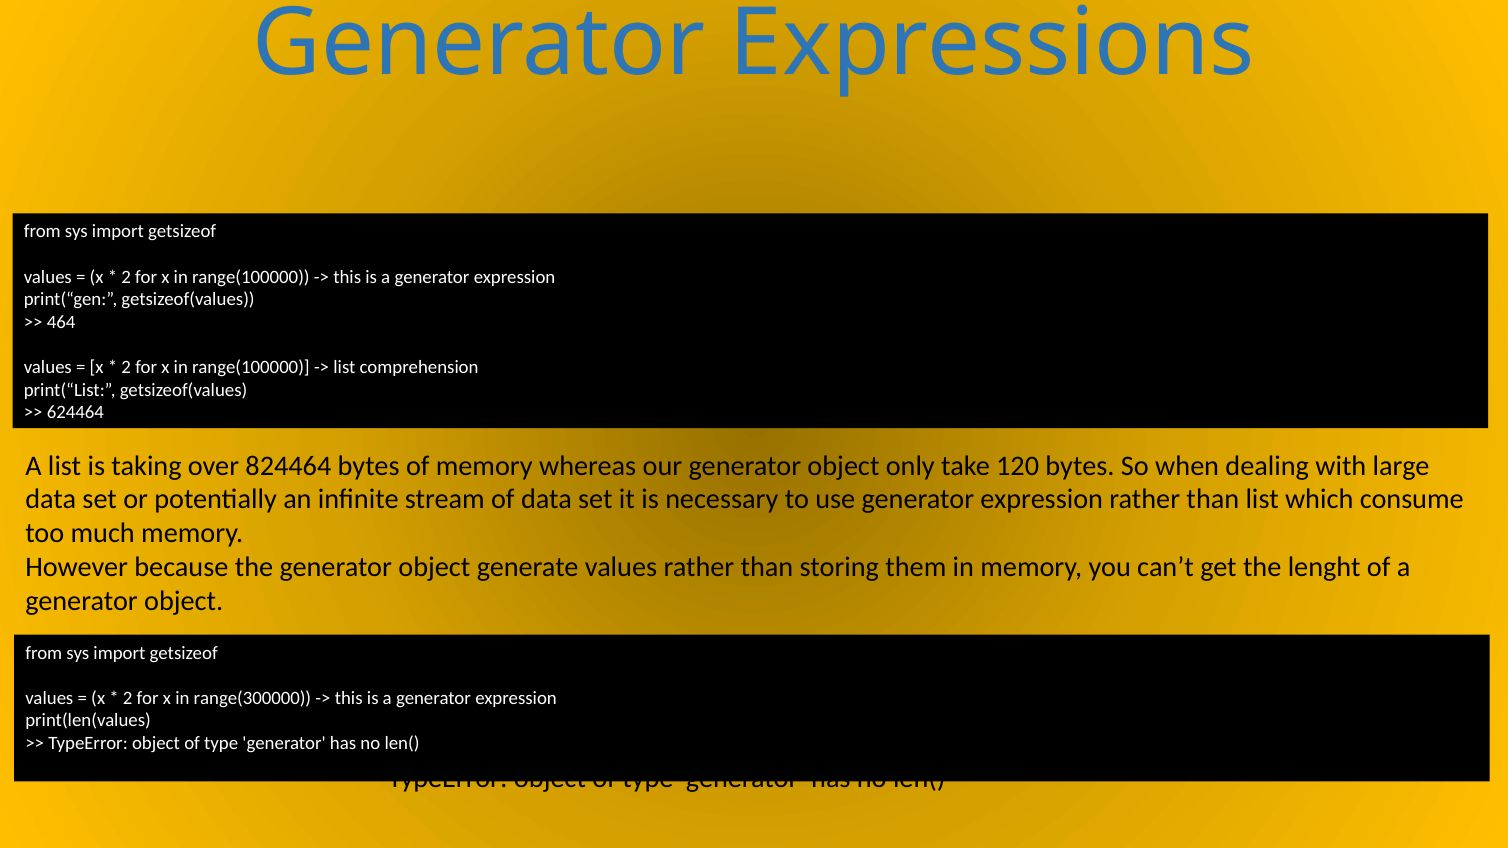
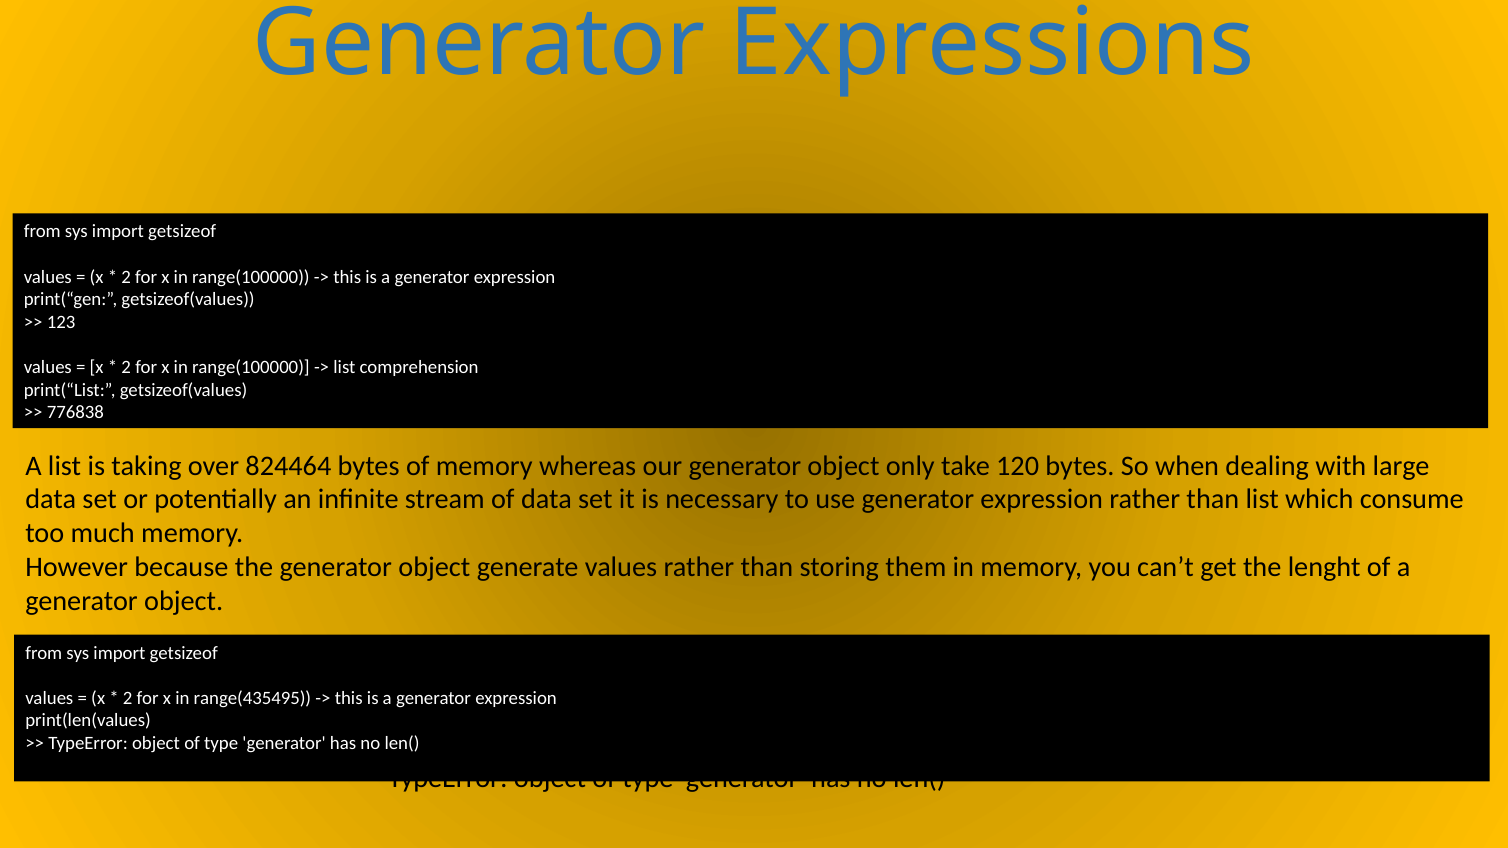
464: 464 -> 123
624464: 624464 -> 776838
range(300000: range(300000 -> range(435495
